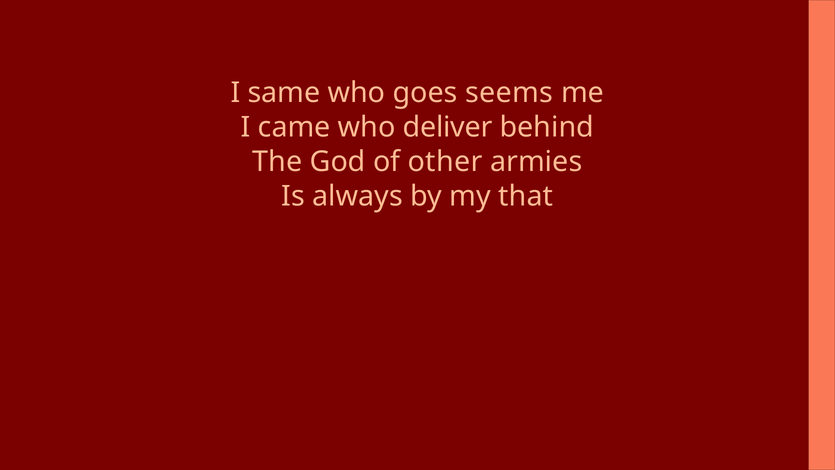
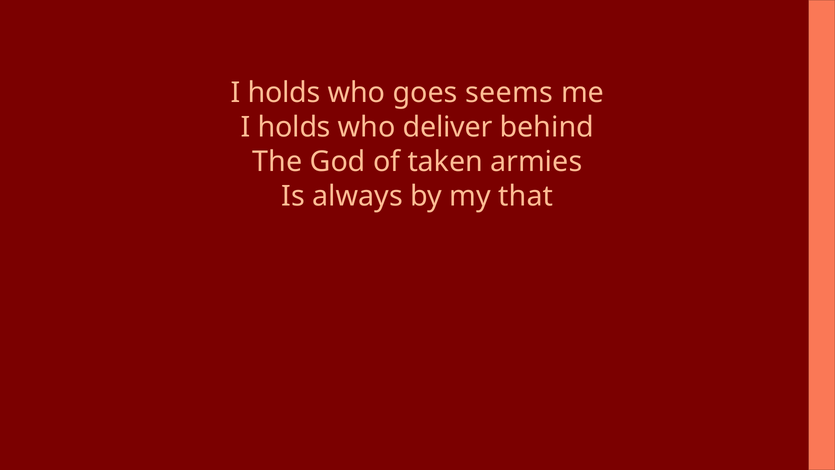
same at (284, 93): same -> holds
came at (294, 127): came -> holds
other: other -> taken
